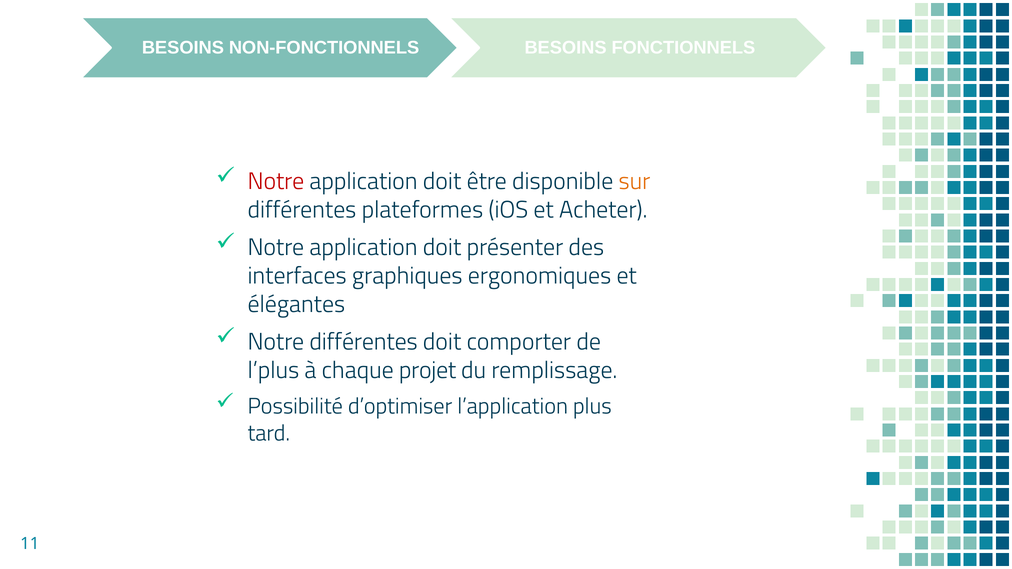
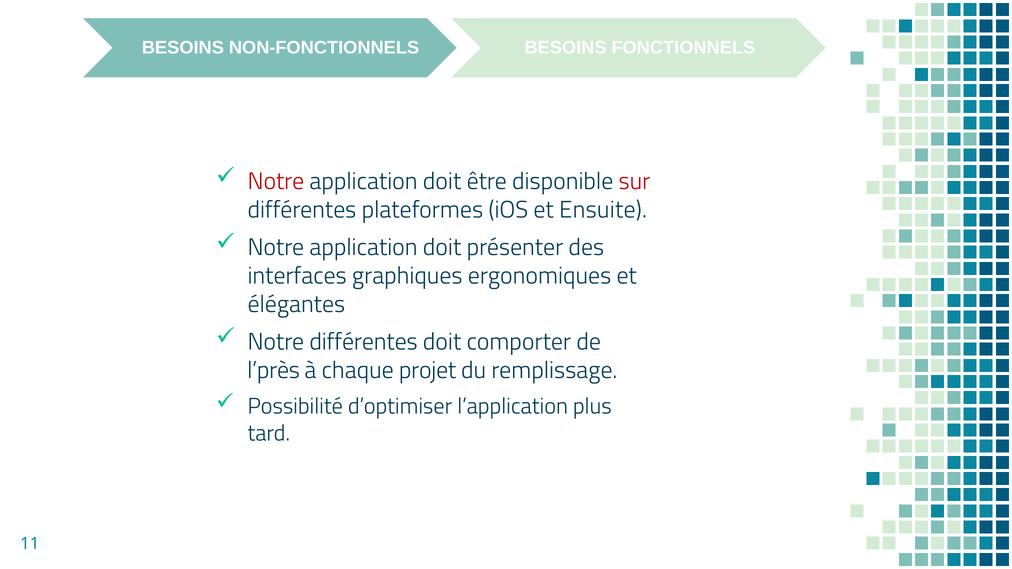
sur colour: orange -> red
Acheter: Acheter -> Ensuite
l’plus: l’plus -> l’près
